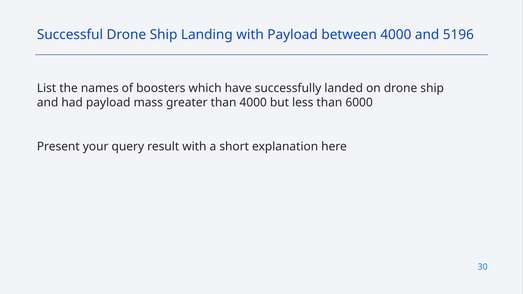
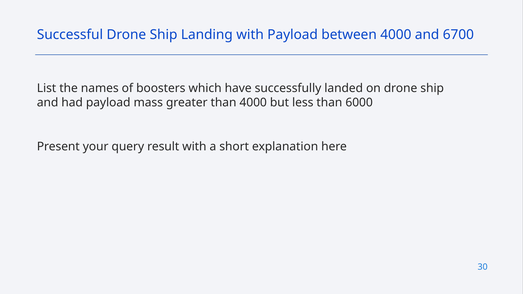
5196: 5196 -> 6700
